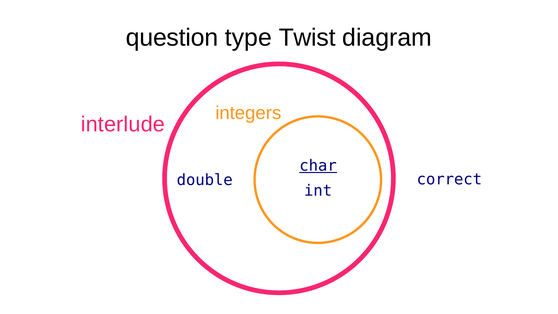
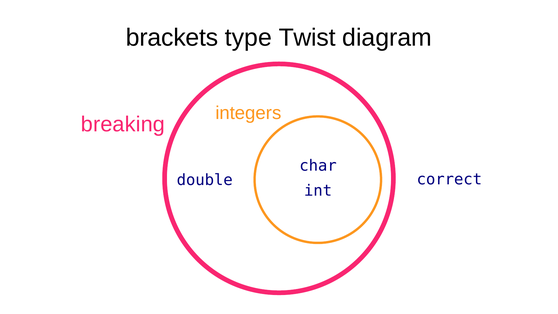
question: question -> brackets
interlude: interlude -> breaking
char underline: present -> none
